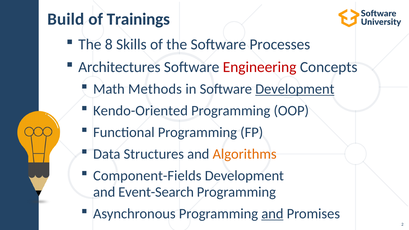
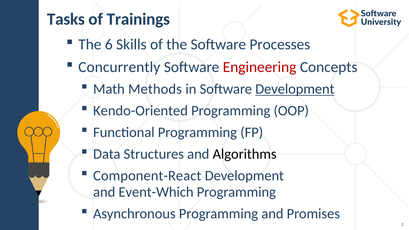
Build: Build -> Tasks
8: 8 -> 6
Architectures: Architectures -> Concurrently
Algorithms colour: orange -> black
Component-Fields: Component-Fields -> Component-React
Event-Search: Event-Search -> Event-Which
and at (272, 214) underline: present -> none
